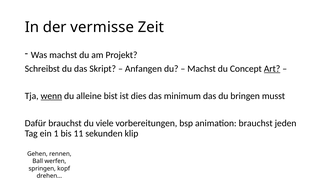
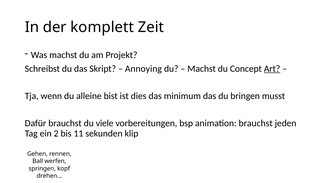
vermisse: vermisse -> komplett
Anfangen: Anfangen -> Annoying
wenn underline: present -> none
1: 1 -> 2
